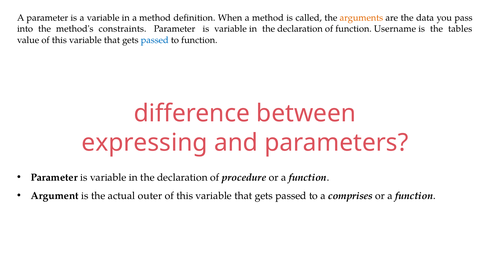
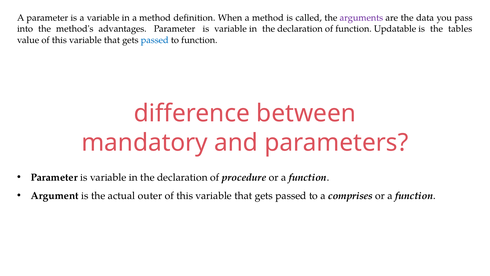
arguments colour: orange -> purple
constraints: constraints -> advantages
Username: Username -> Updatable
expressing: expressing -> mandatory
